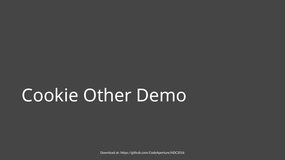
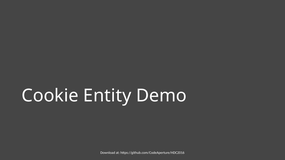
Other: Other -> Entity
